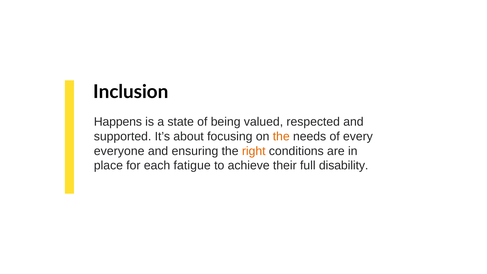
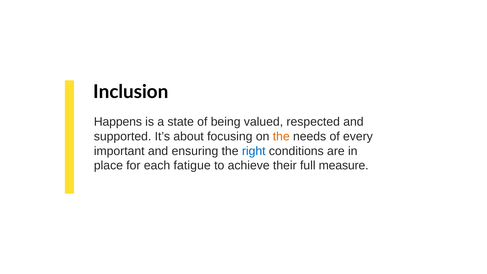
everyone: everyone -> important
right colour: orange -> blue
disability: disability -> measure
